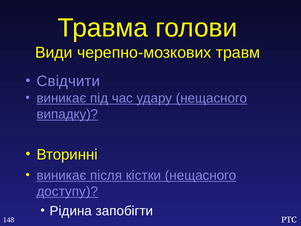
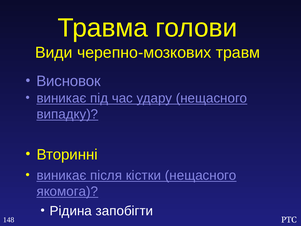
Свідчити: Свідчити -> Висновок
доступу: доступу -> якомога
